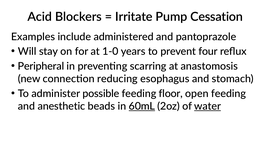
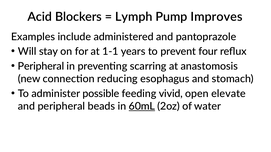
Irritate: Irritate -> Lymph
Cessation: Cessation -> Improves
1-0: 1-0 -> 1-1
floor: floor -> vivid
open feeding: feeding -> elevate
and anesthetic: anesthetic -> peripheral
water underline: present -> none
